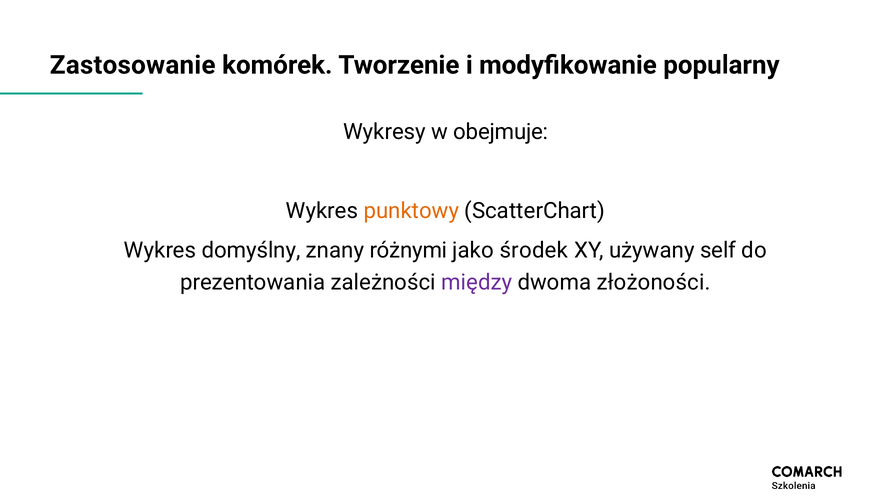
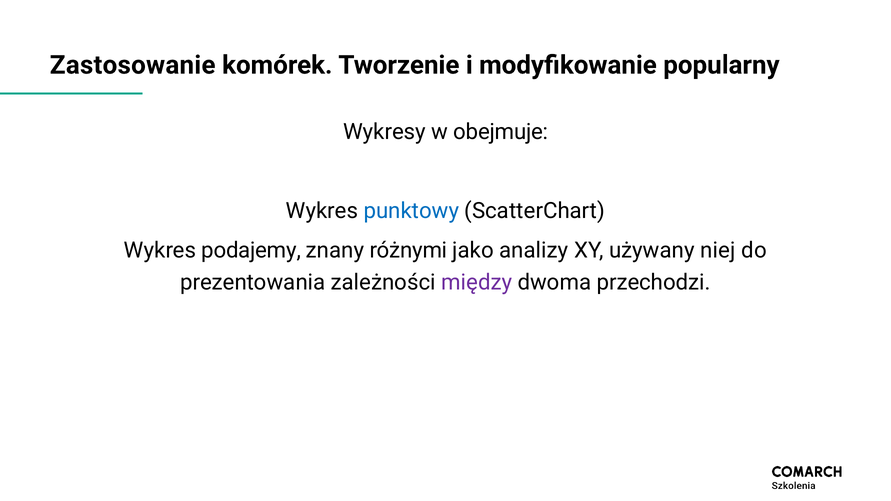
punktowy colour: orange -> blue
domyślny: domyślny -> podajemy
środek: środek -> analizy
self: self -> niej
złożoności: złożoności -> przechodzi
